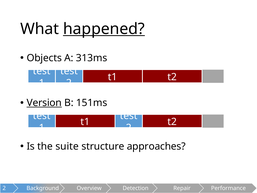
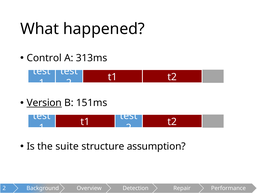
happened underline: present -> none
Objects: Objects -> Control
approaches: approaches -> assumption
